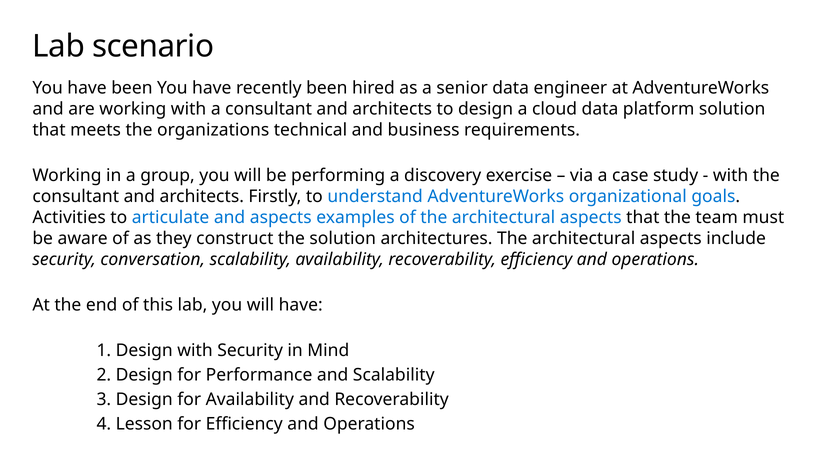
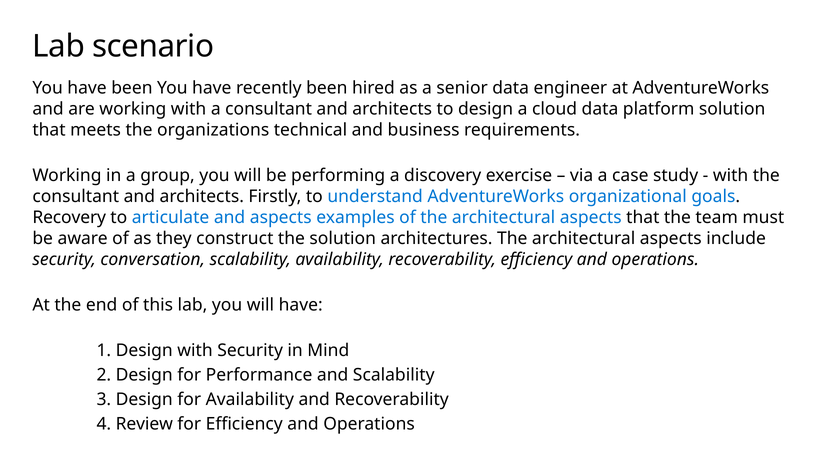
Activities: Activities -> Recovery
Lesson: Lesson -> Review
